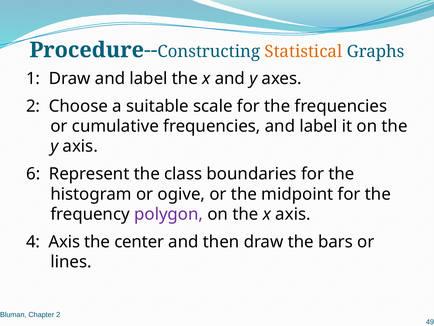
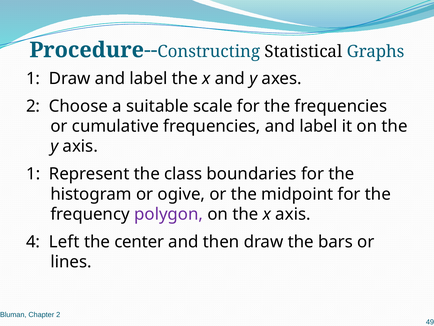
Statistical colour: orange -> black
6 at (33, 174): 6 -> 1
4 Axis: Axis -> Left
